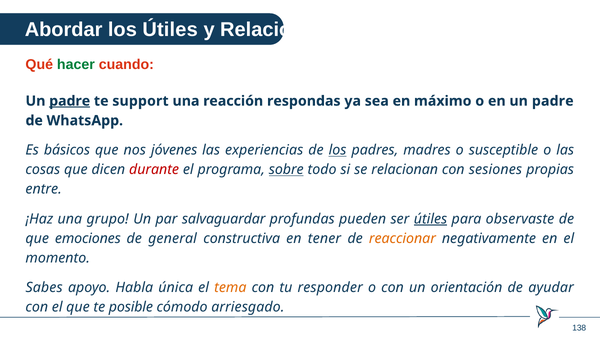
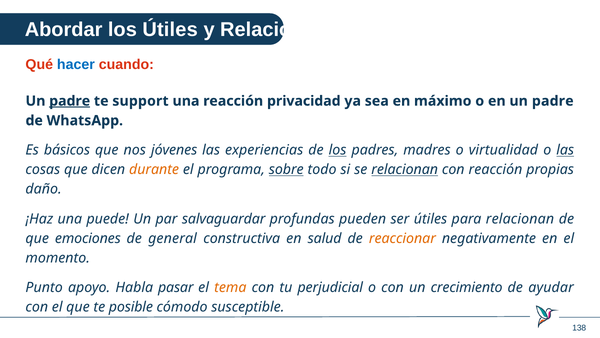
hacer colour: green -> blue
respondas: respondas -> privacidad
susceptible: susceptible -> virtualidad
las at (565, 150) underline: none -> present
durante colour: red -> orange
relacionan at (405, 169) underline: none -> present
con sesiones: sesiones -> reacción
entre: entre -> daño
grupo: grupo -> puede
útiles at (431, 219) underline: present -> none
para observaste: observaste -> relacionan
tener: tener -> salud
Sabes: Sabes -> Punto
única: única -> pasar
responder: responder -> perjudicial
orientación: orientación -> crecimiento
arriesgado: arriesgado -> susceptible
